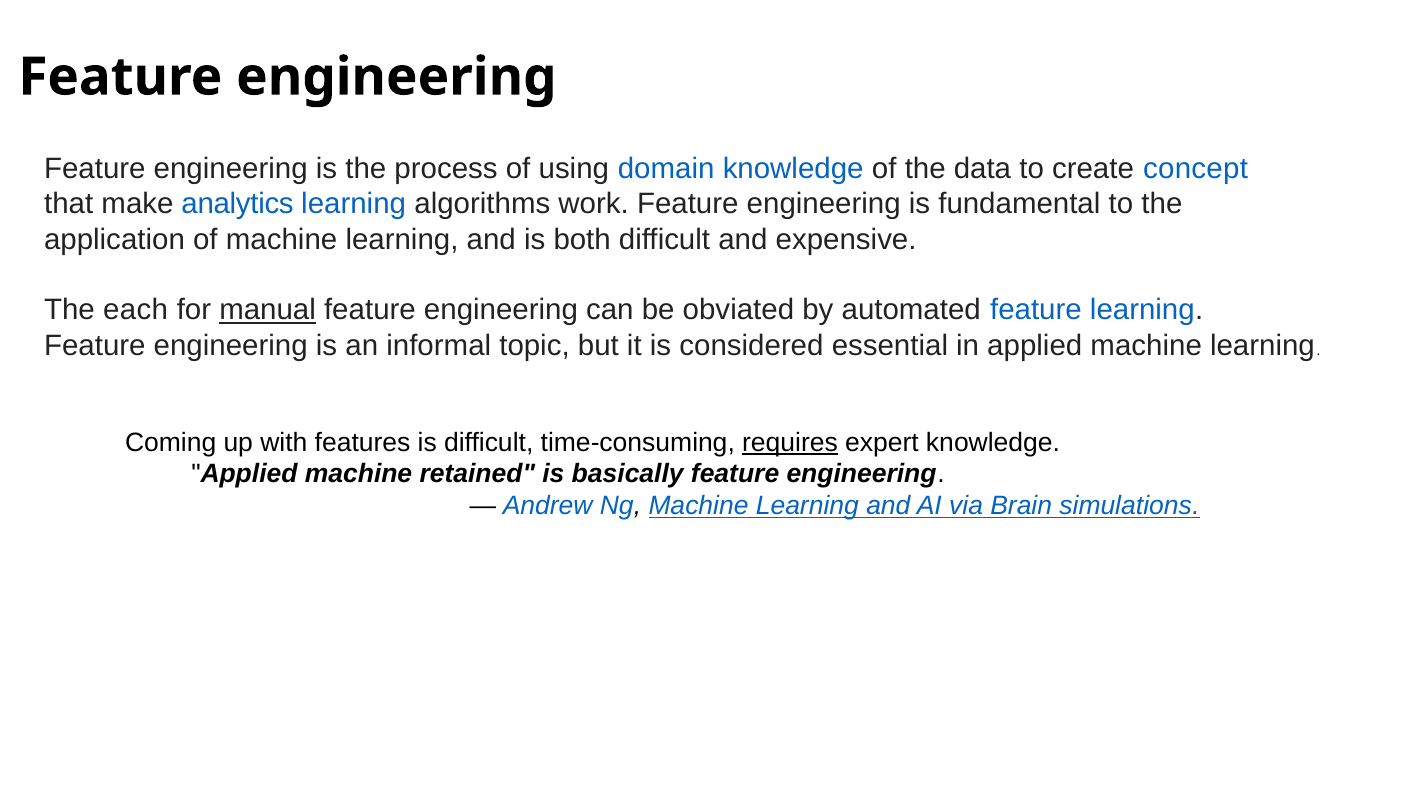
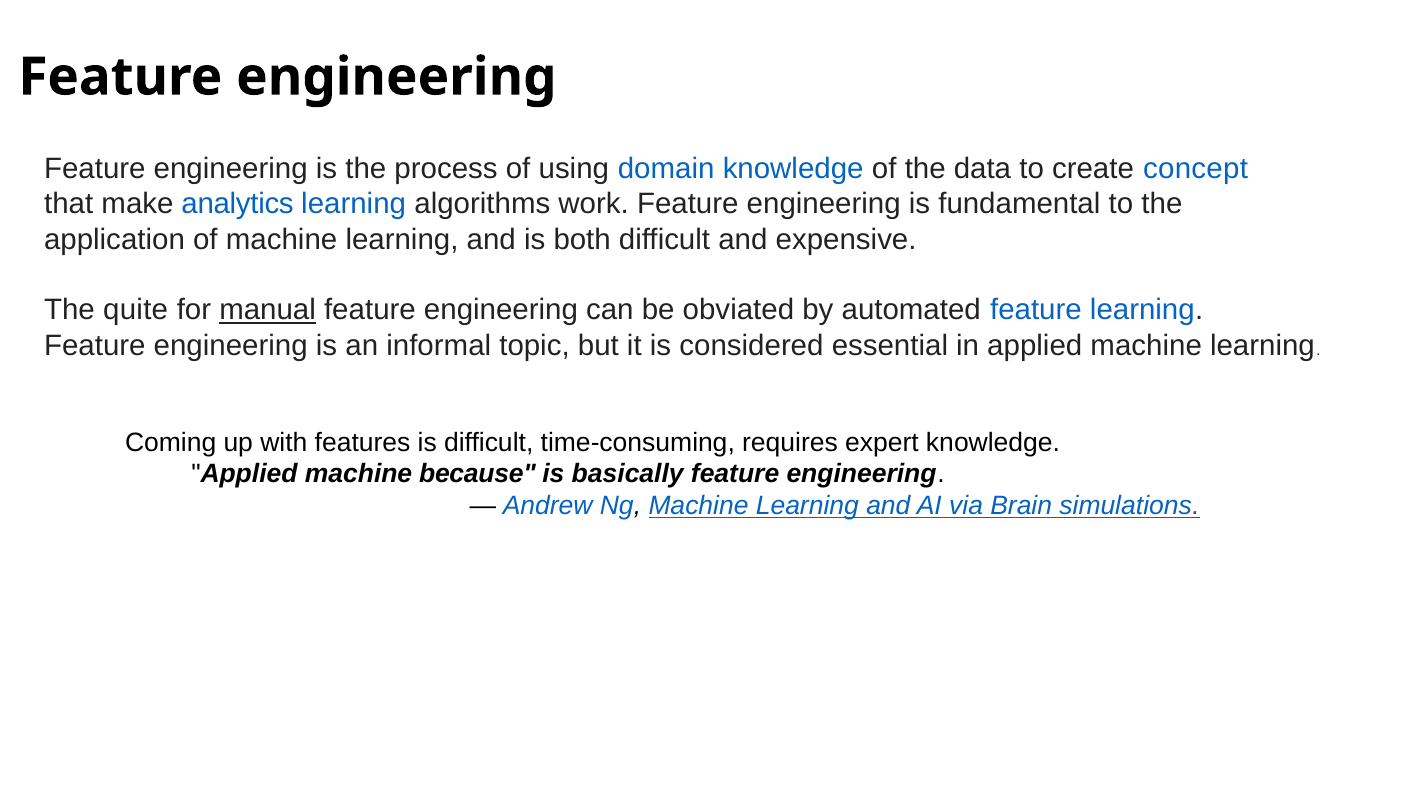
each: each -> quite
requires underline: present -> none
retained: retained -> because
